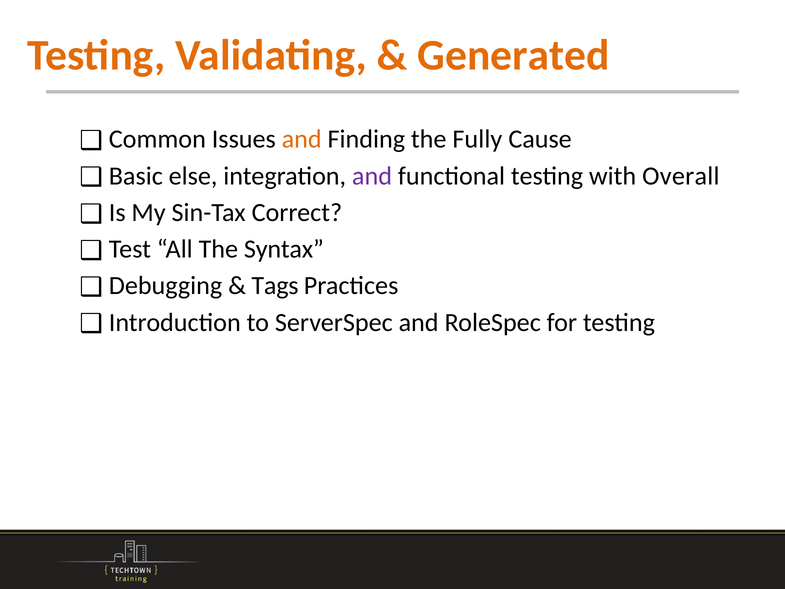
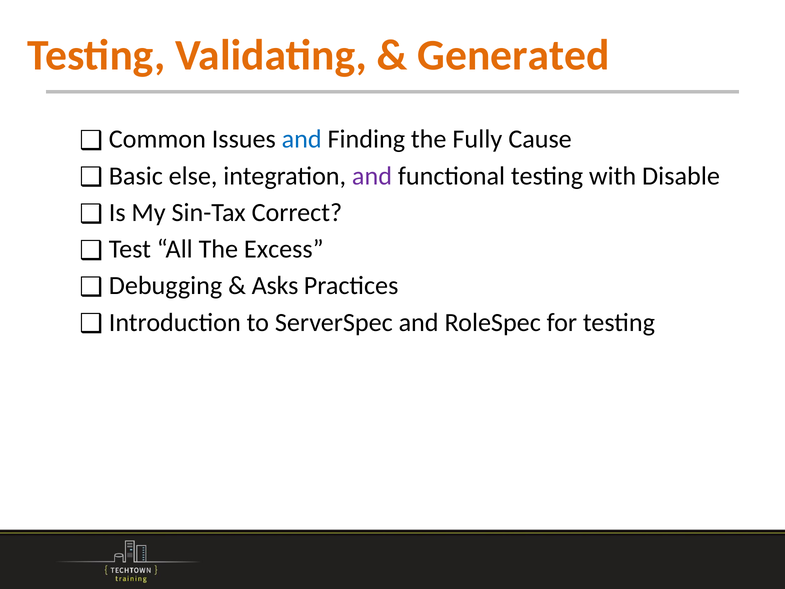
and at (302, 139) colour: orange -> blue
Overall: Overall -> Disable
Syntax: Syntax -> Excess
Tags: Tags -> Asks
